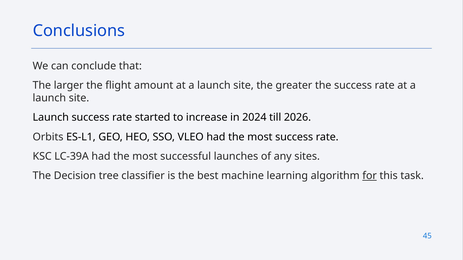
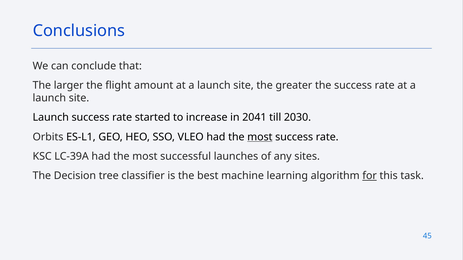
2024: 2024 -> 2041
2026: 2026 -> 2030
most at (260, 137) underline: none -> present
